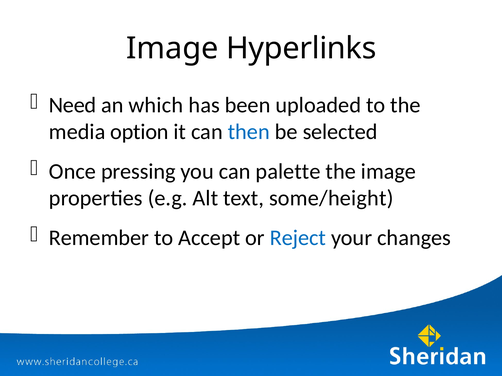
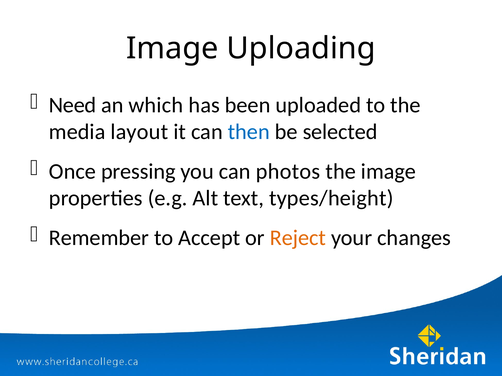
Hyperlinks: Hyperlinks -> Uploading
option: option -> layout
palette: palette -> photos
some/height: some/height -> types/height
Reject colour: blue -> orange
